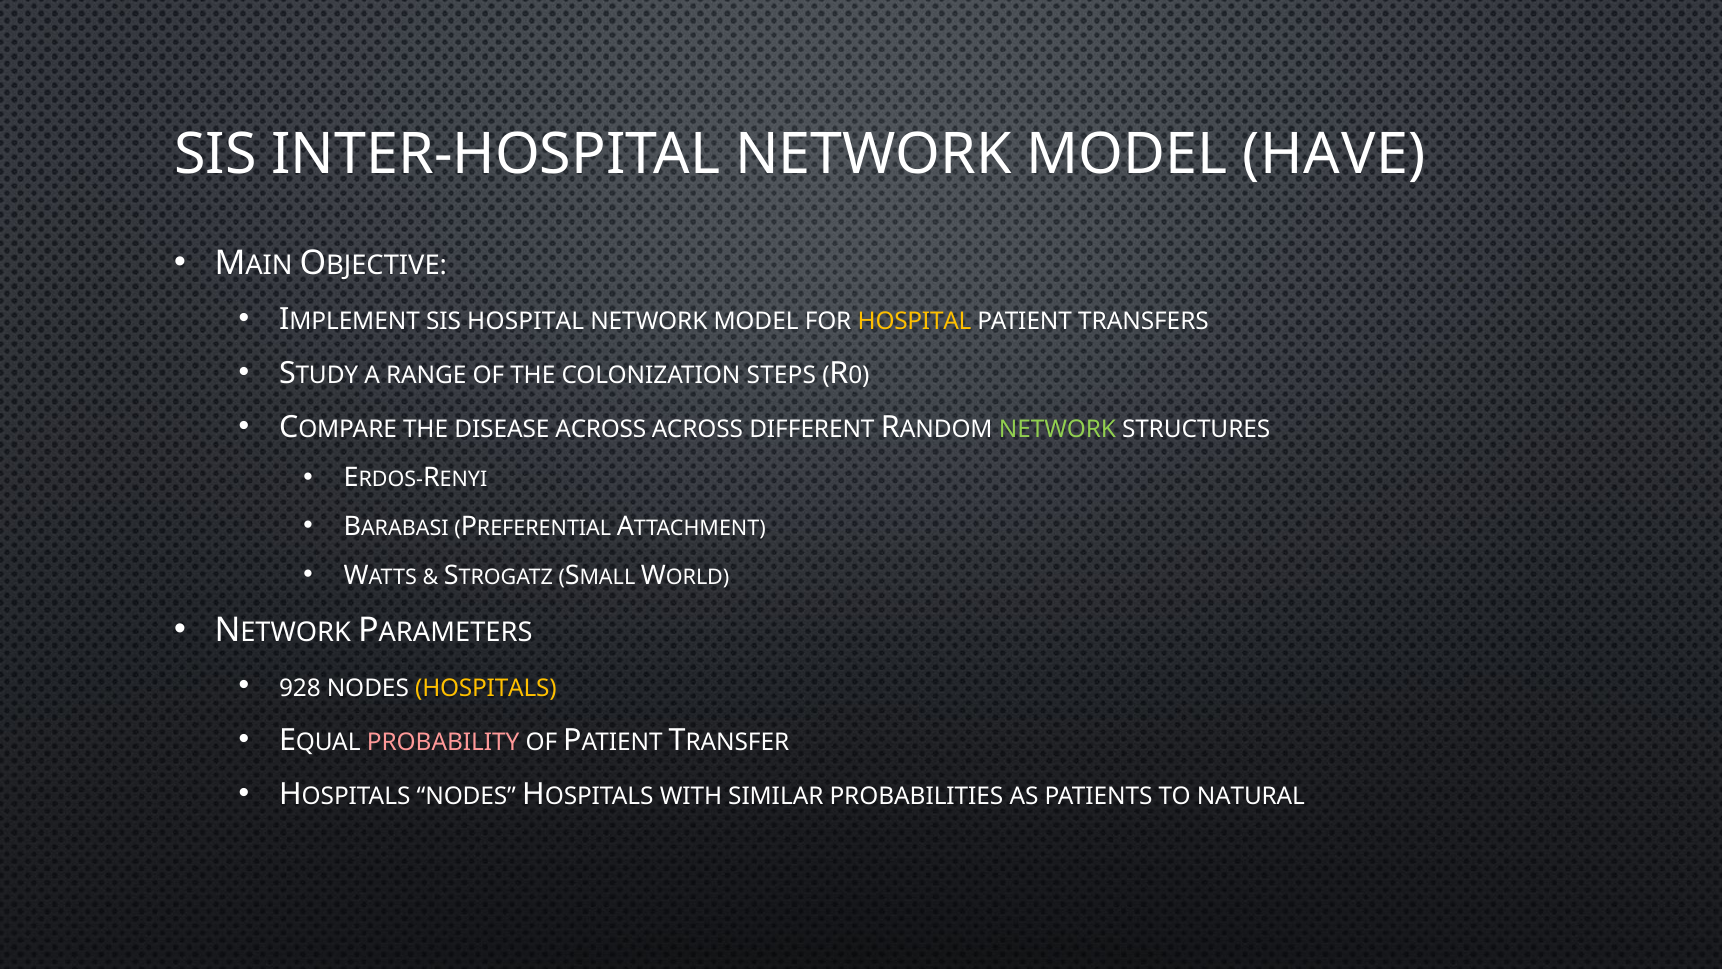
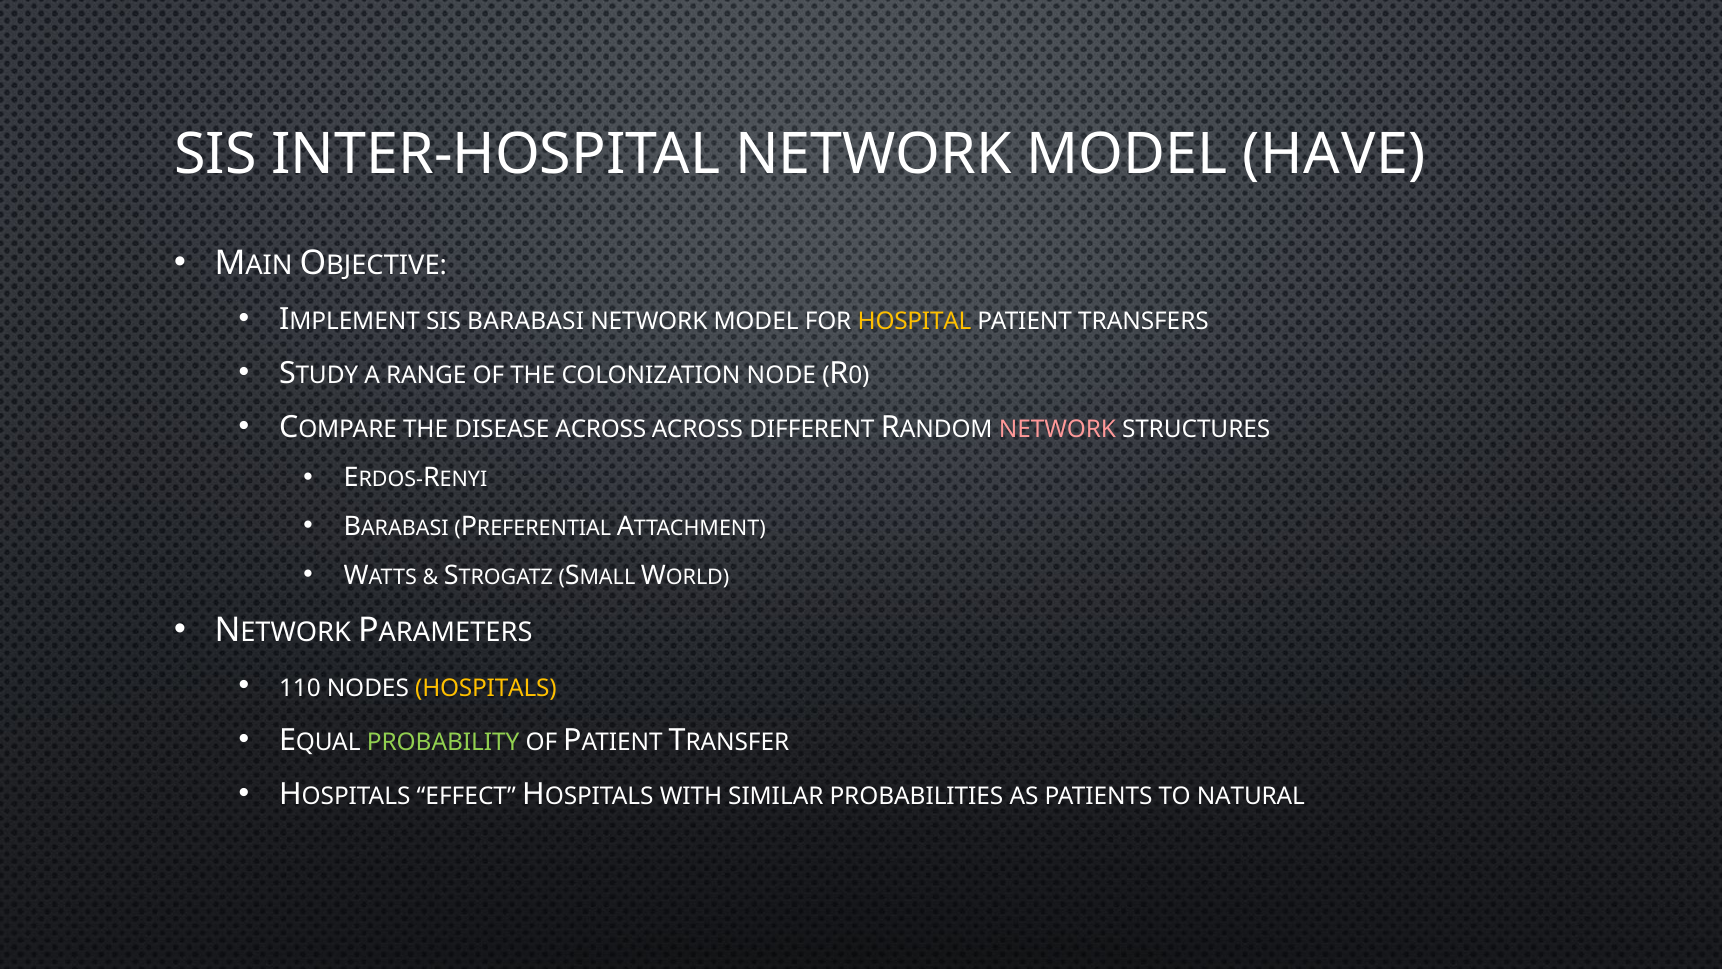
SIS HOSPITAL: HOSPITAL -> BARABASI
STEPS: STEPS -> NODE
NETWORK at (1057, 429) colour: light green -> pink
928: 928 -> 110
PROBABILITY colour: pink -> light green
NODES at (466, 796): NODES -> EFFECT
